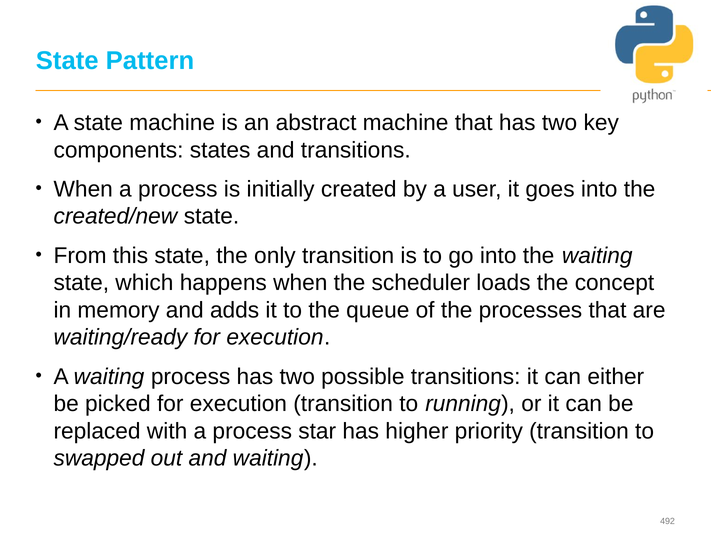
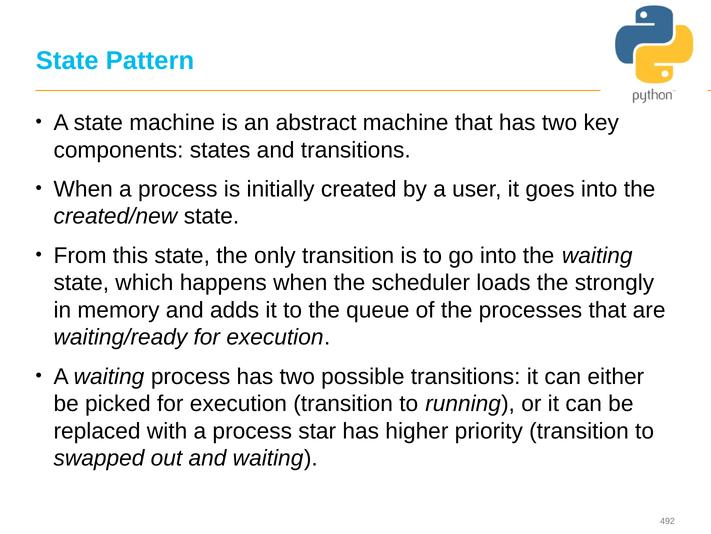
concept: concept -> strongly
